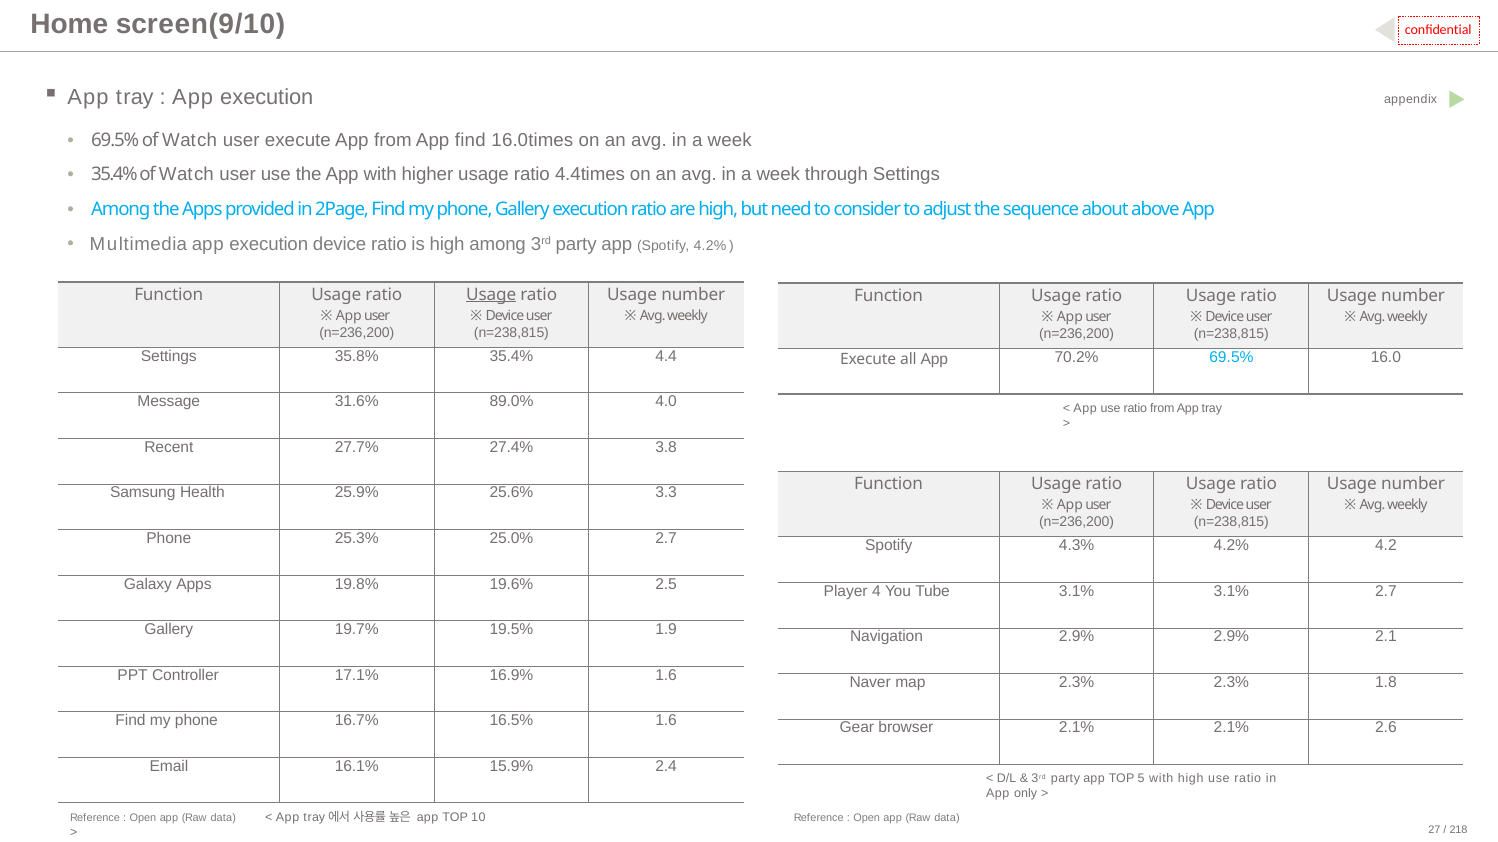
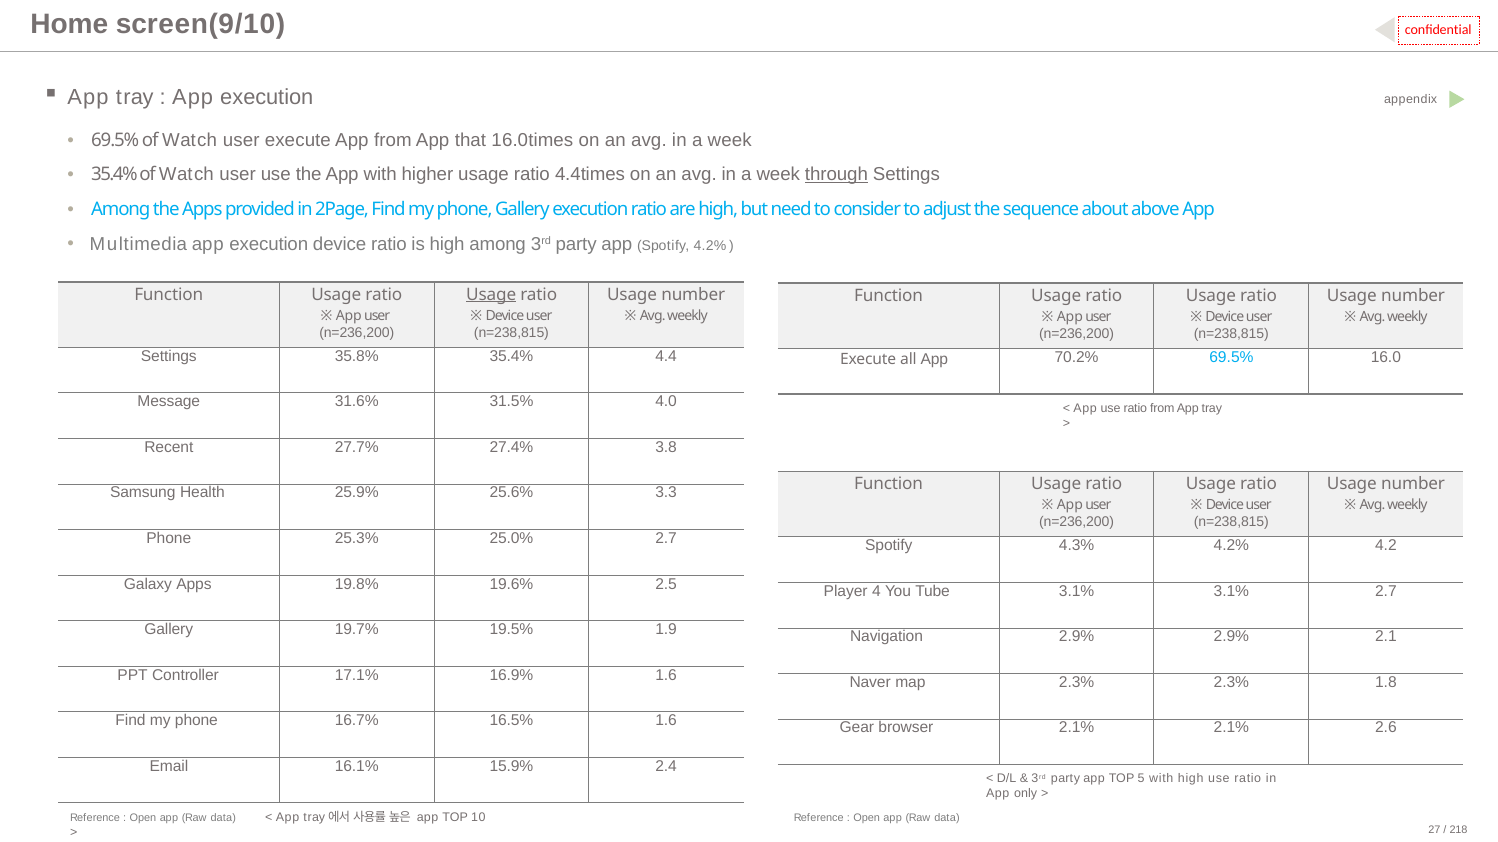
App find: find -> that
through underline: none -> present
89.0%: 89.0% -> 31.5%
